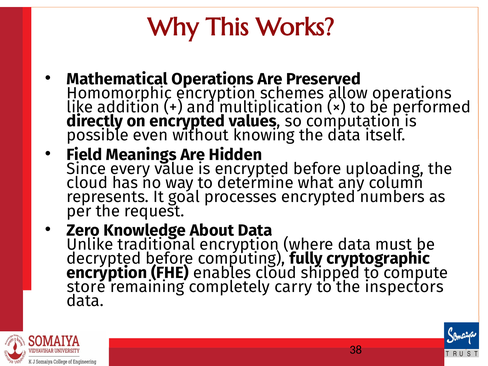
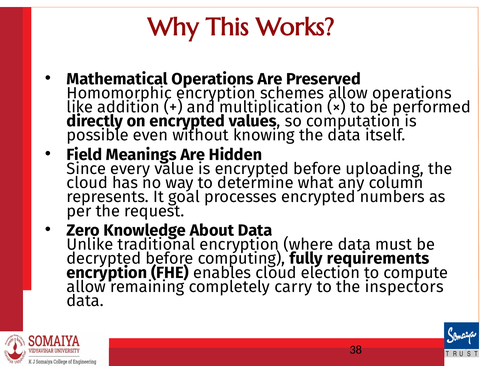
cryptographic: cryptographic -> requirements
shipped: shipped -> election
store at (86, 287): store -> allow
